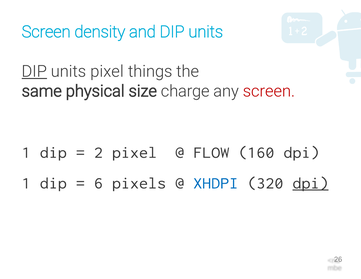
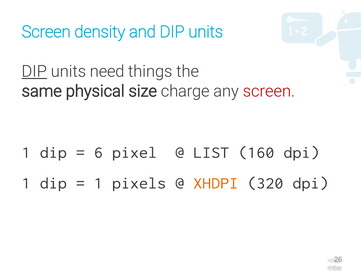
units pixel: pixel -> need
2: 2 -> 6
FLOW: FLOW -> LIST
6 at (98, 183): 6 -> 1
XHDPI colour: blue -> orange
dpi at (310, 183) underline: present -> none
